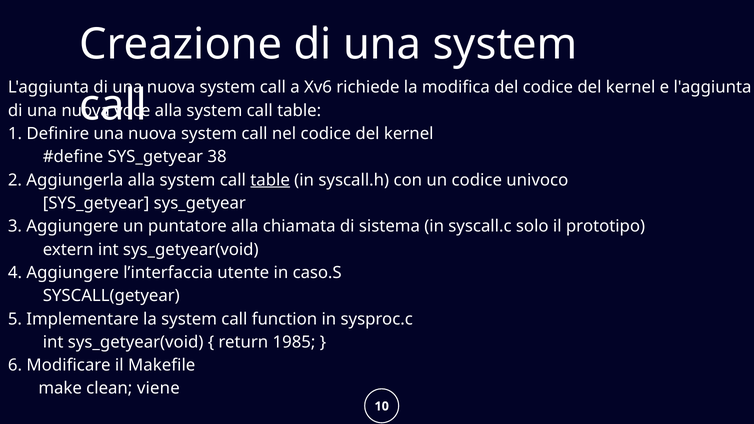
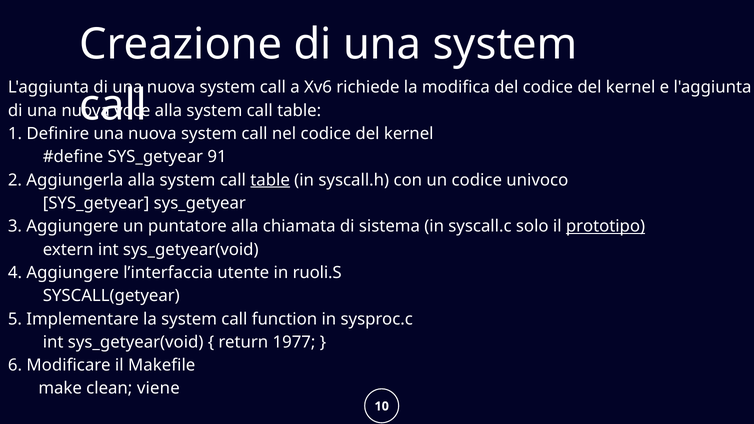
38: 38 -> 91
prototipo underline: none -> present
caso.S: caso.S -> ruoli.S
1985: 1985 -> 1977
